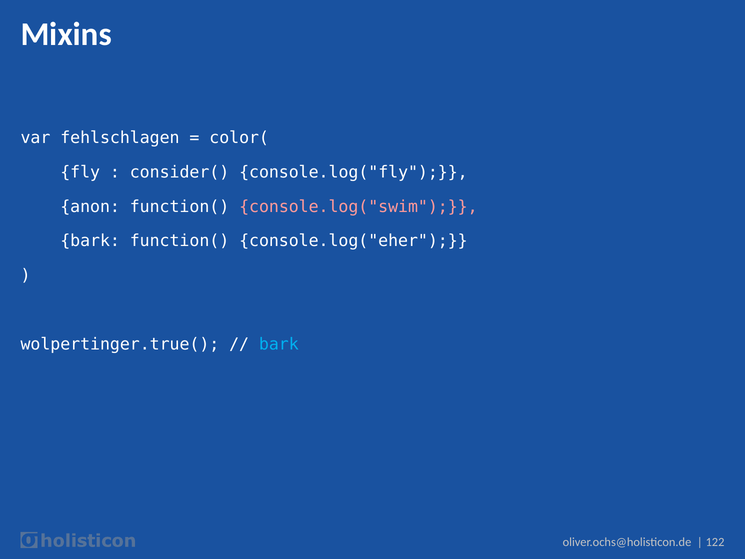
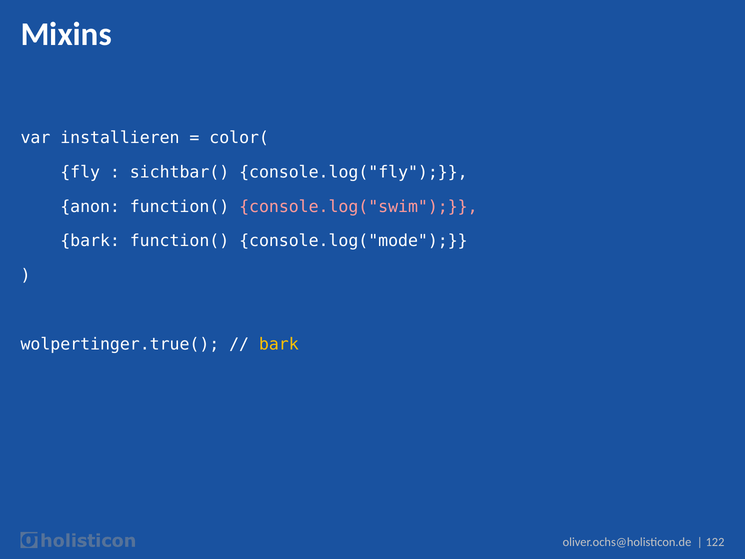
fehlschlagen: fehlschlagen -> installieren
consider(: consider( -> sichtbar(
console.log("eher: console.log("eher -> console.log("mode
bark at (279, 344) colour: light blue -> yellow
